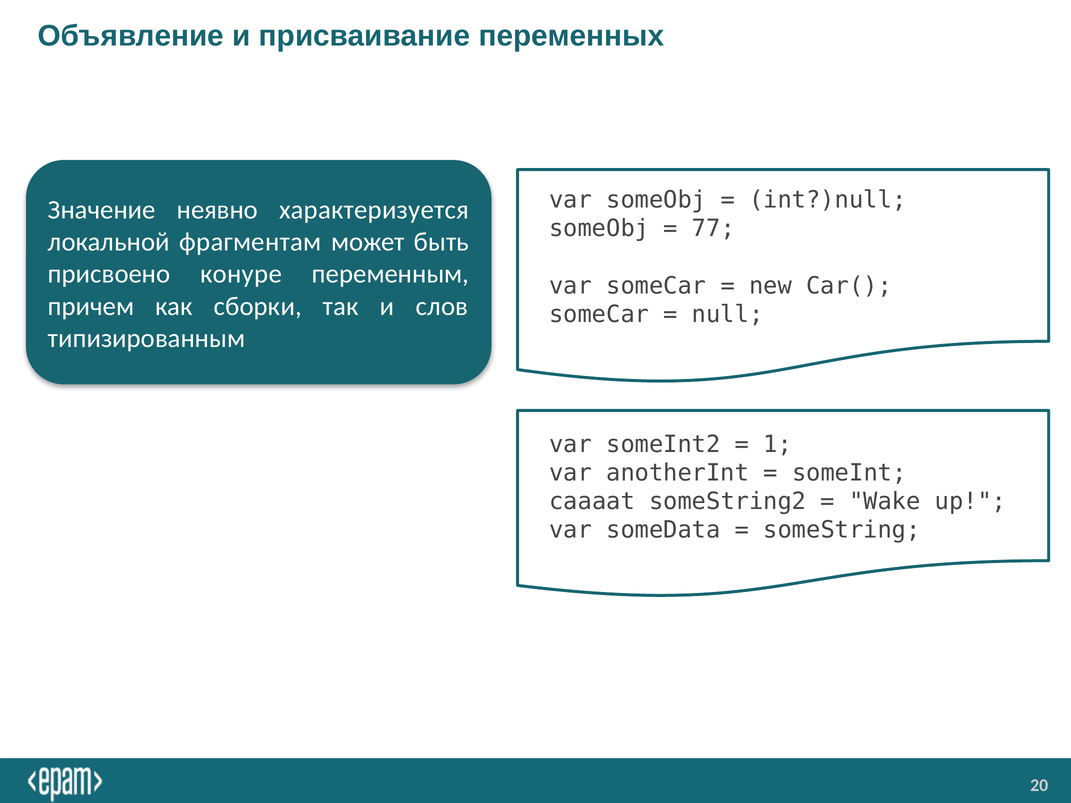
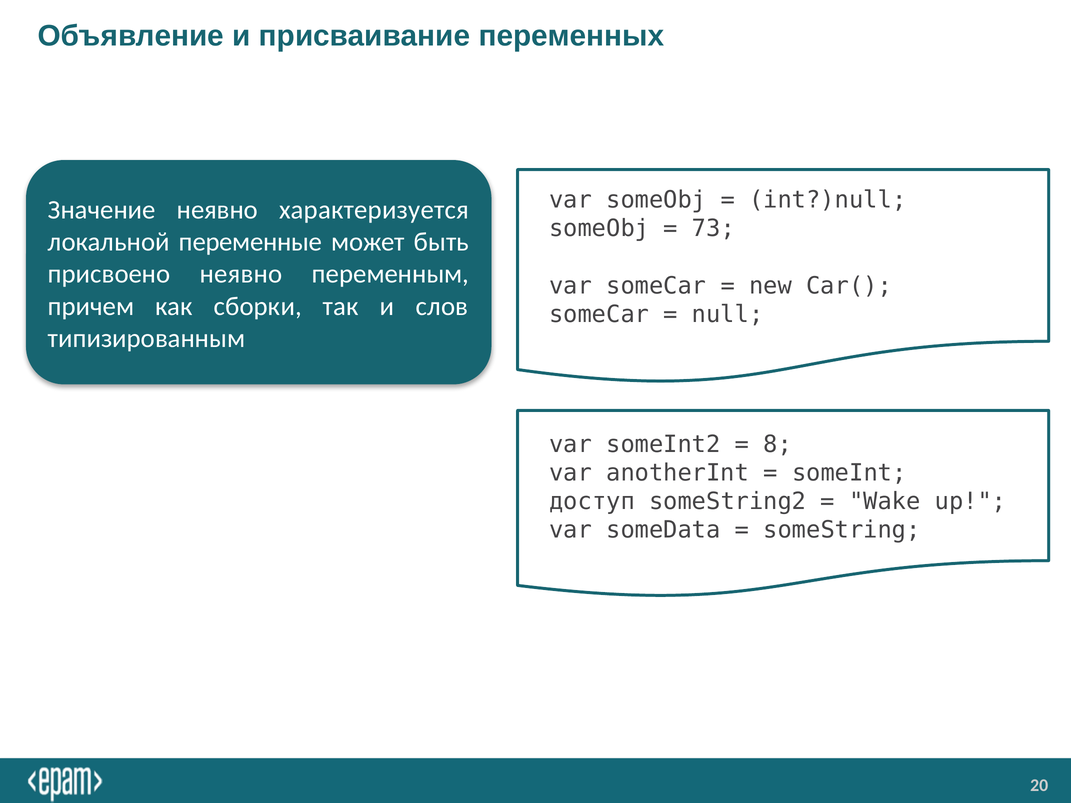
77: 77 -> 73
фрагментам: фрагментам -> переменные
присвоено конуре: конуре -> неявно
1: 1 -> 8
caaaat: caaaat -> доступ
